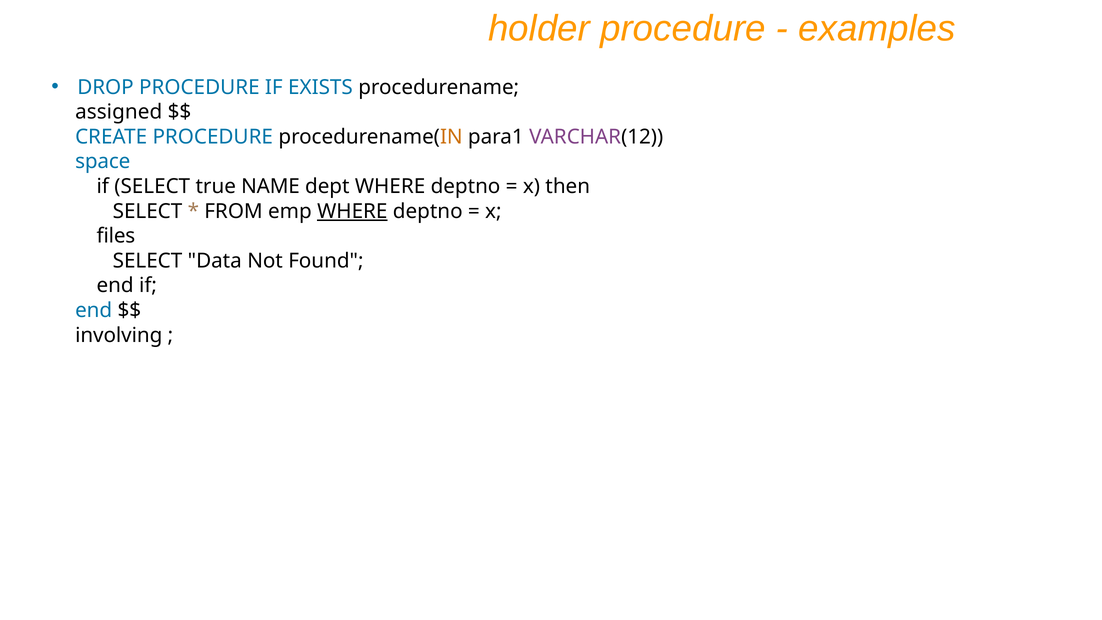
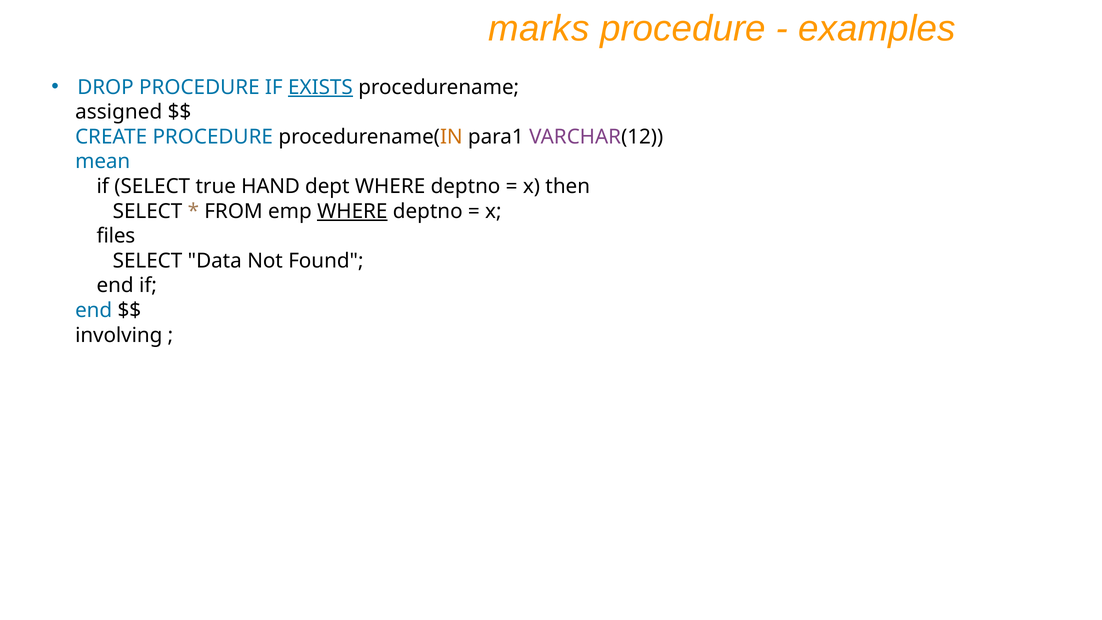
holder: holder -> marks
EXISTS underline: none -> present
space: space -> mean
NAME: NAME -> HAND
